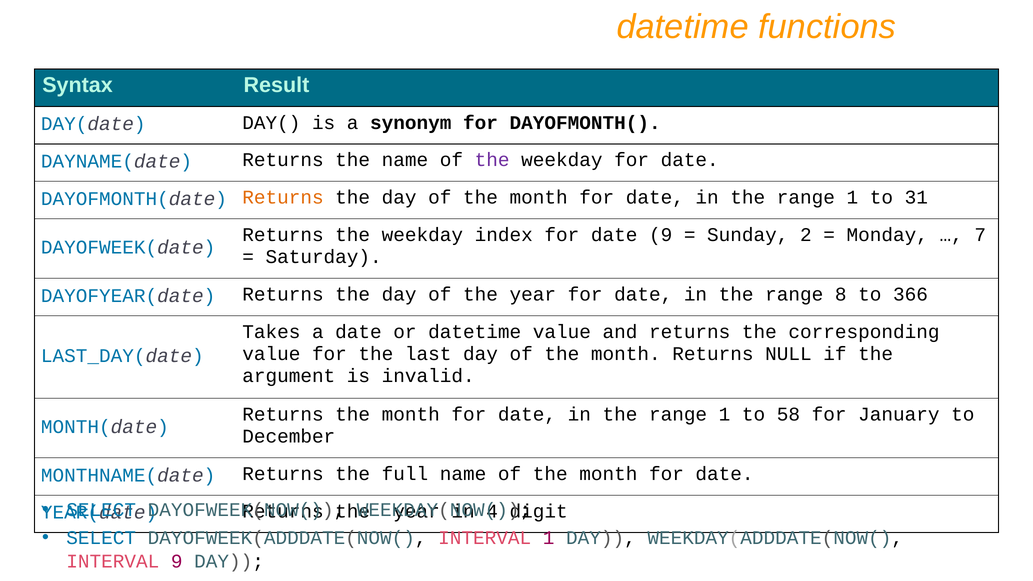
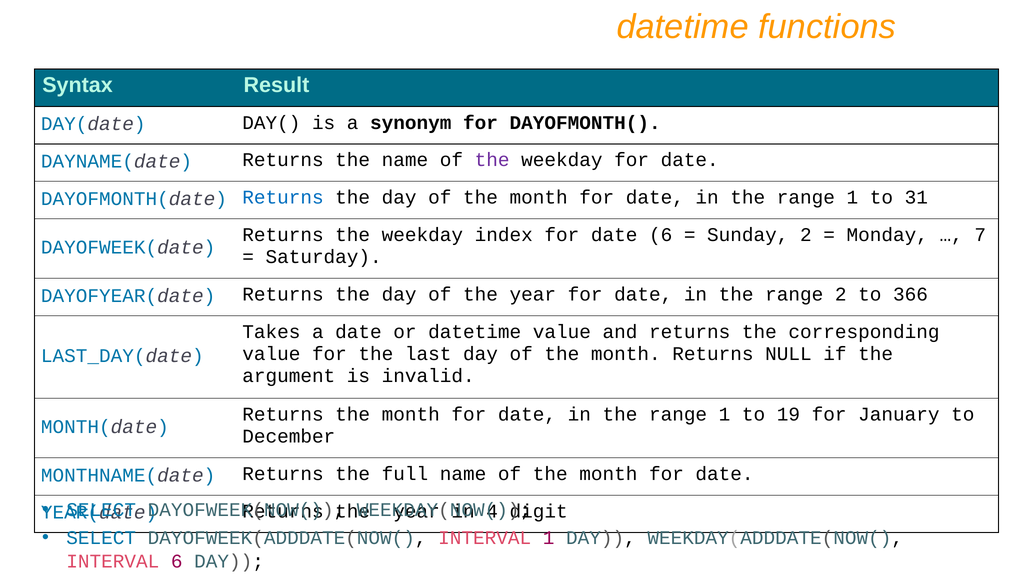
Returns at (283, 198) colour: orange -> blue
date 9: 9 -> 6
range 8: 8 -> 2
58: 58 -> 19
INTERVAL 9: 9 -> 6
